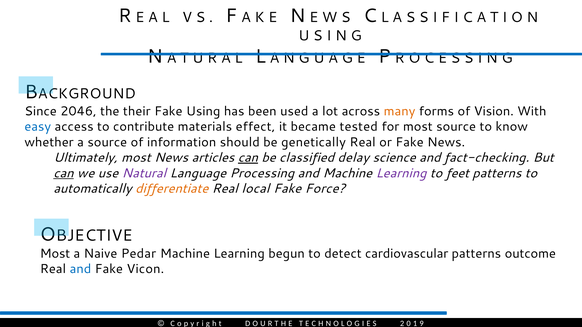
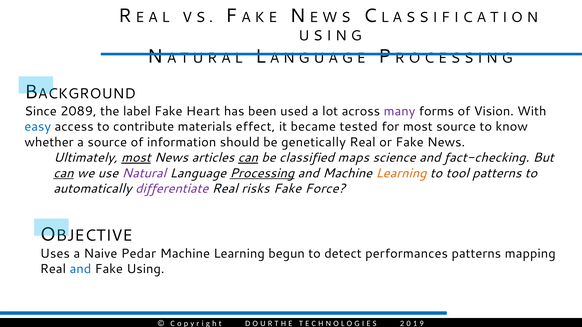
2046: 2046 -> 2089
their: their -> label
Using: Using -> Heart
many colour: orange -> purple
most at (136, 158) underline: none -> present
delay: delay -> maps
Processing underline: none -> present
Learning at (401, 173) colour: purple -> orange
feet: feet -> tool
differentiate colour: orange -> purple
local: local -> risks
Most at (55, 254): Most -> Uses
cardiovascular: cardiovascular -> performances
outcome: outcome -> mapping
Vicon: Vicon -> Using
